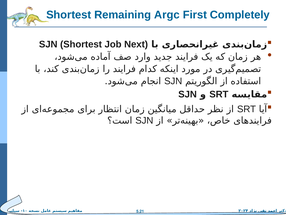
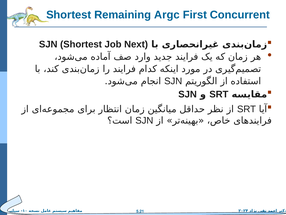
Completely: Completely -> Concurrent
